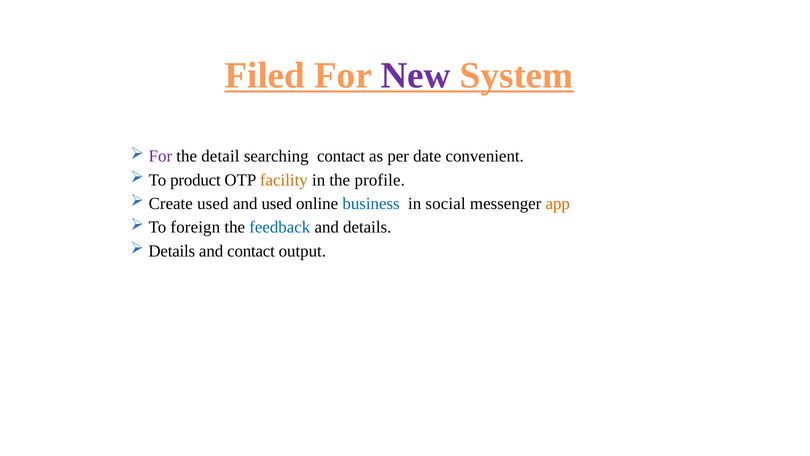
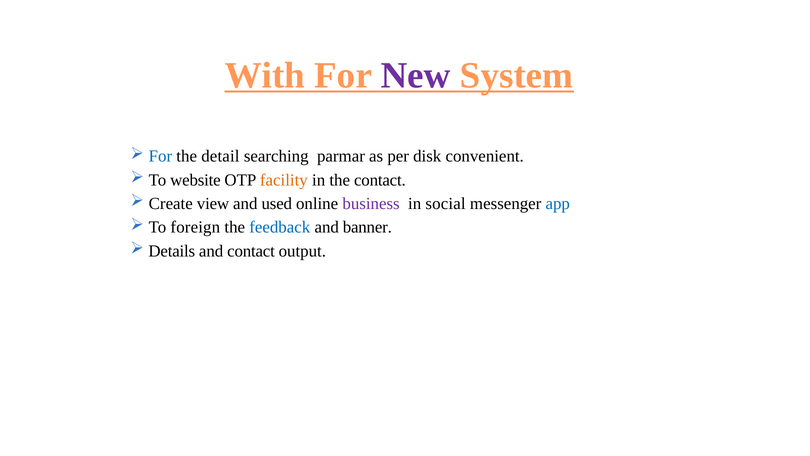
Filed: Filed -> With
For at (160, 156) colour: purple -> blue
searching contact: contact -> parmar
date: date -> disk
product: product -> website
the profile: profile -> contact
Create used: used -> view
business colour: blue -> purple
app colour: orange -> blue
and details: details -> banner
